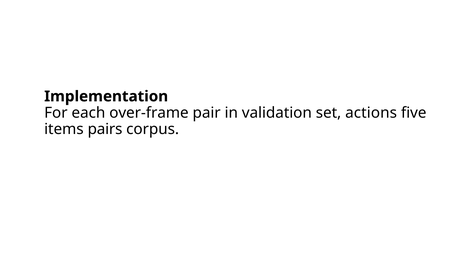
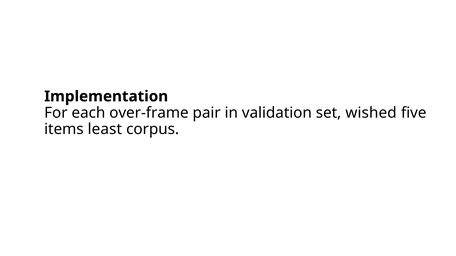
actions: actions -> wished
pairs: pairs -> least
